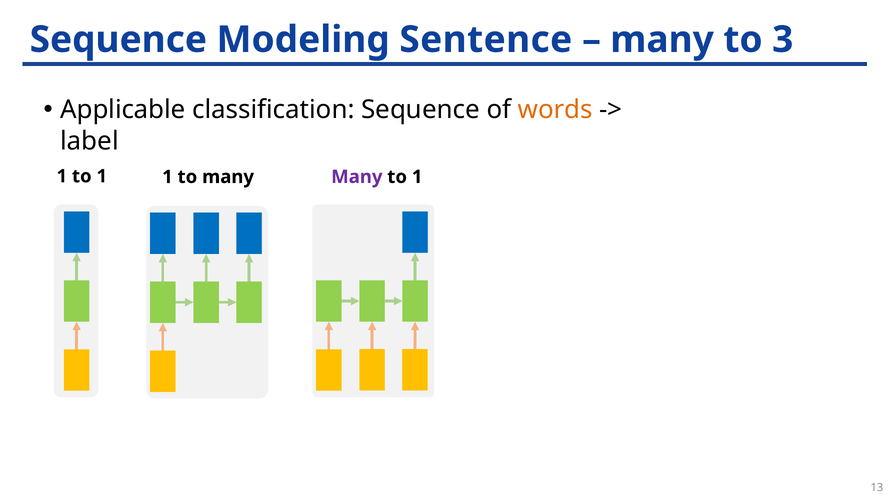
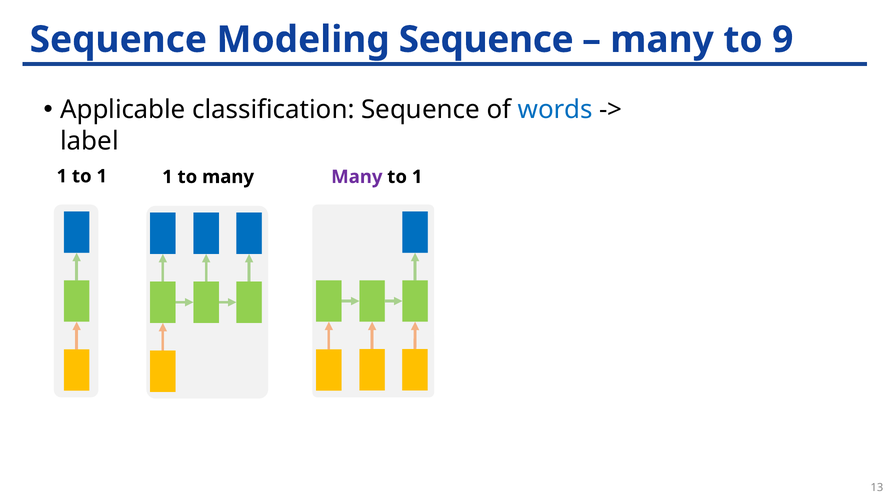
Modeling Sentence: Sentence -> Sequence
3: 3 -> 9
words colour: orange -> blue
